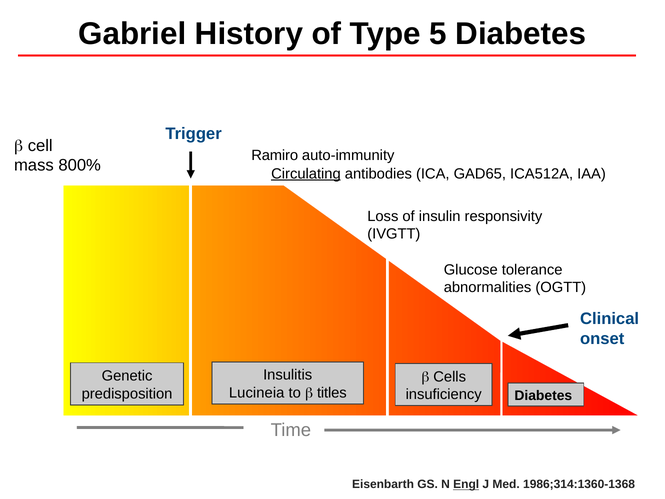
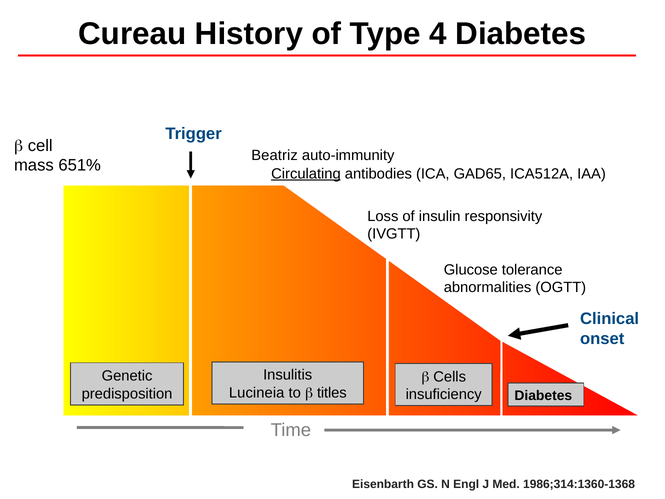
Gabriel: Gabriel -> Cureau
5: 5 -> 4
Ramiro: Ramiro -> Beatriz
800%: 800% -> 651%
Engl underline: present -> none
